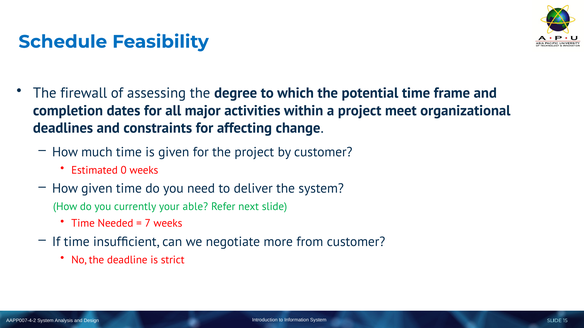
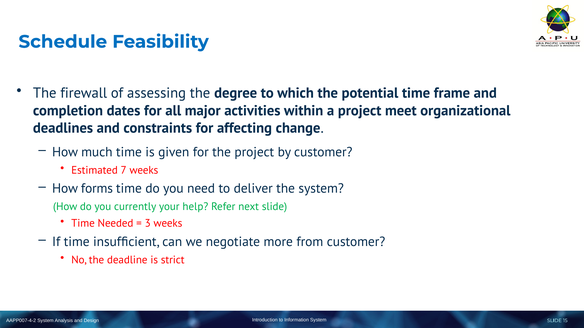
0: 0 -> 7
How given: given -> forms
able: able -> help
7: 7 -> 3
